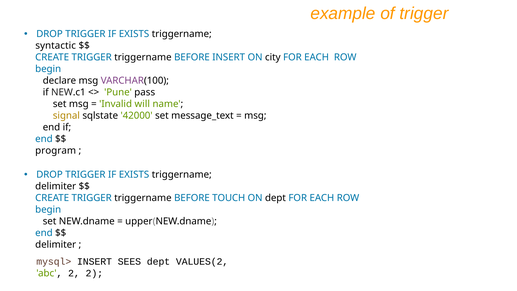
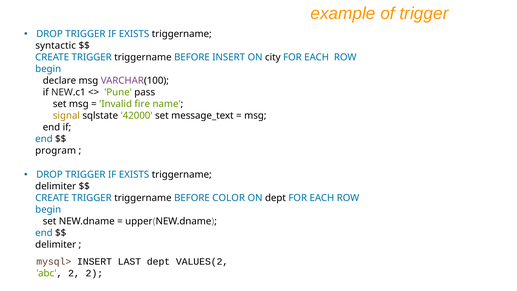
will: will -> fire
TOUCH: TOUCH -> COLOR
SEES: SEES -> LAST
